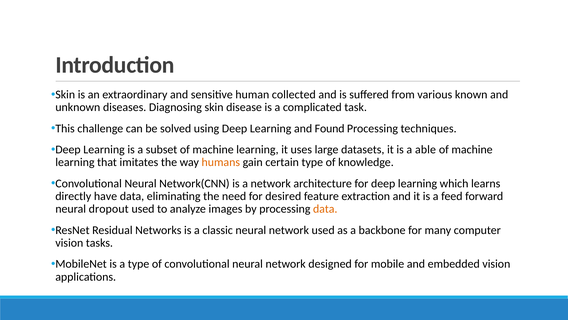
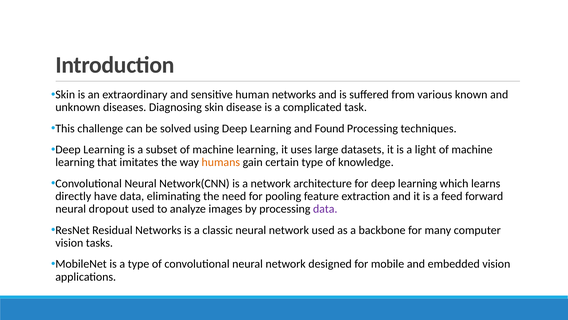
human collected: collected -> networks
able: able -> light
desired: desired -> pooling
data at (325, 209) colour: orange -> purple
